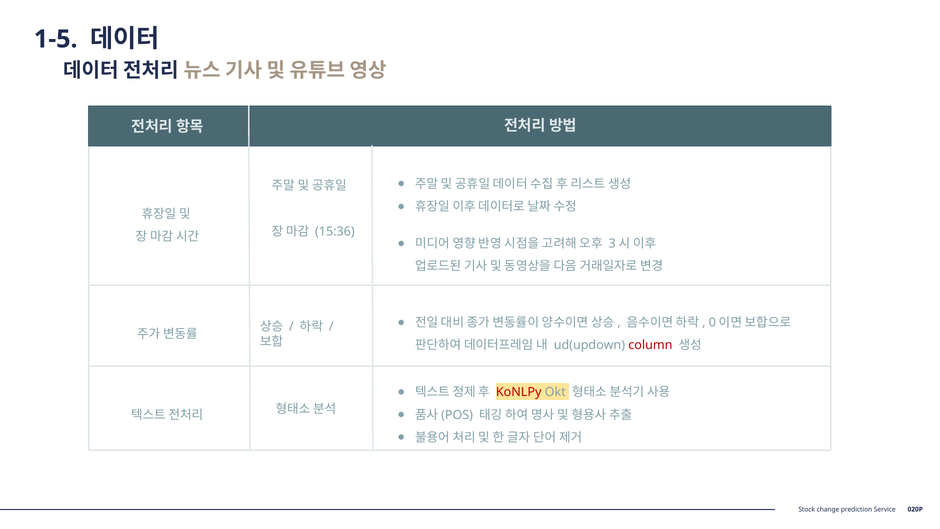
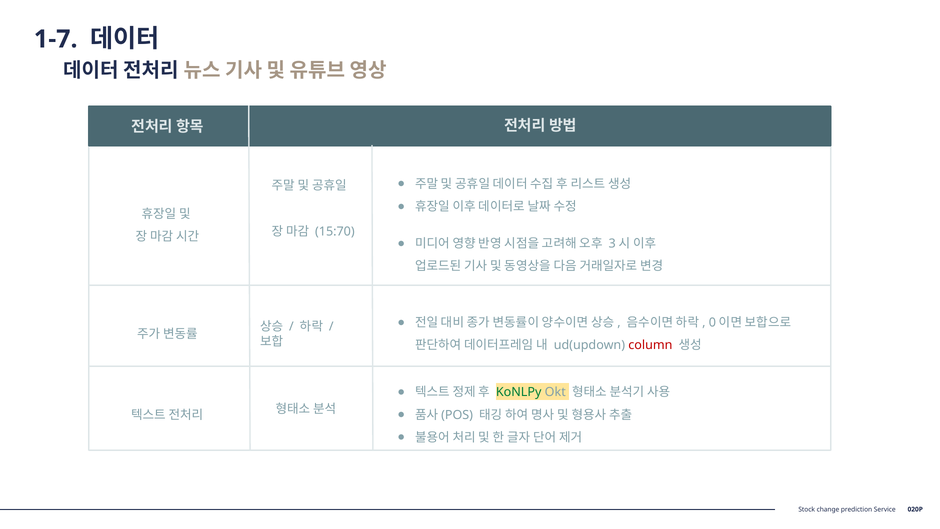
1-5: 1-5 -> 1-7
15:36: 15:36 -> 15:70
KoNLPy colour: red -> green
